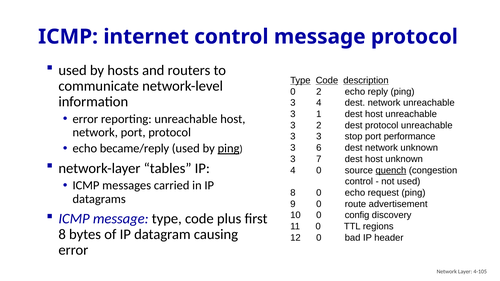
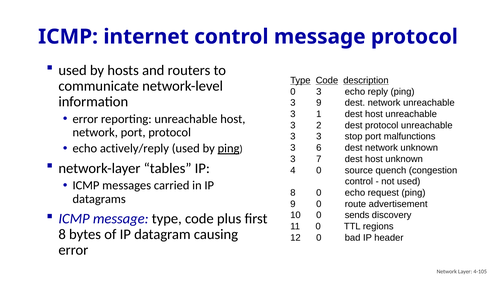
0 2: 2 -> 3
3 4: 4 -> 9
performance: performance -> malfunctions
became/reply: became/reply -> actively/reply
quench underline: present -> none
config: config -> sends
